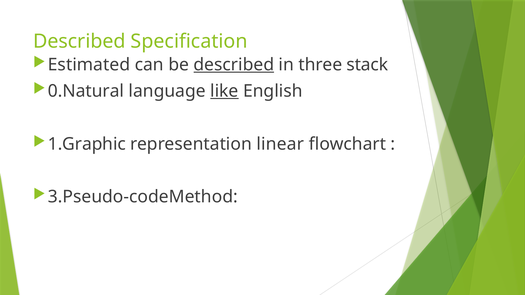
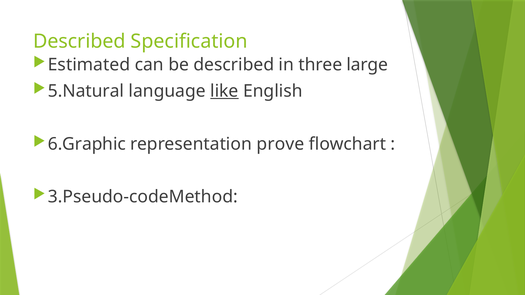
described at (234, 65) underline: present -> none
stack: stack -> large
0.Natural: 0.Natural -> 5.Natural
1.Graphic: 1.Graphic -> 6.Graphic
linear: linear -> prove
